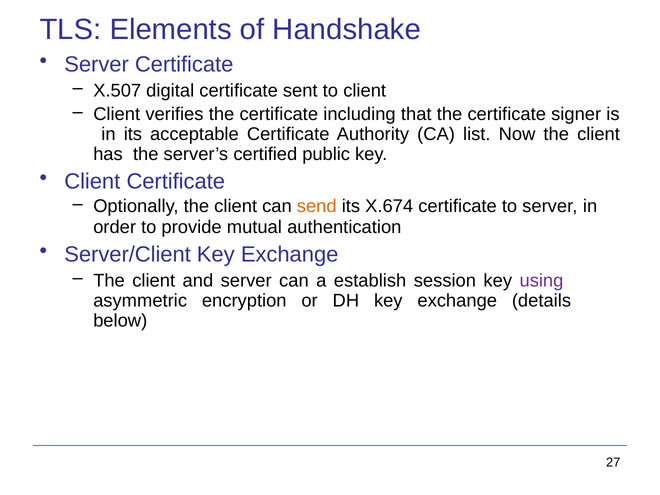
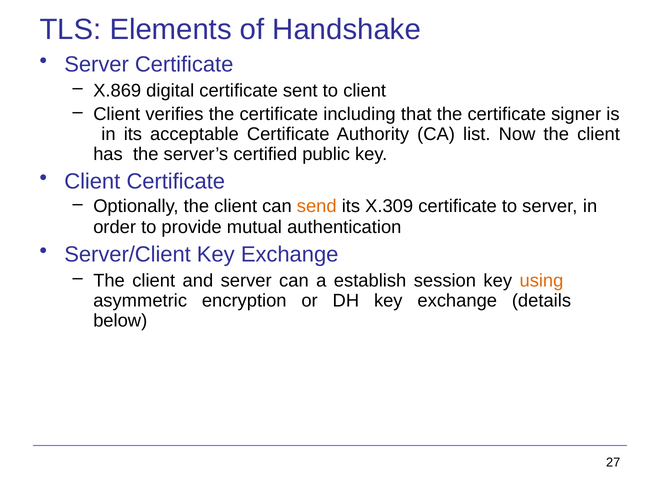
X.507: X.507 -> X.869
X.674: X.674 -> X.309
using colour: purple -> orange
